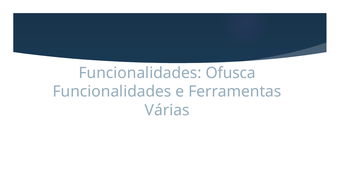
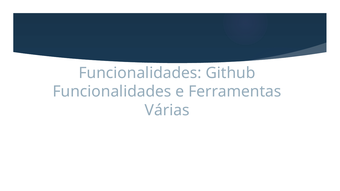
Ofusca: Ofusca -> Github
